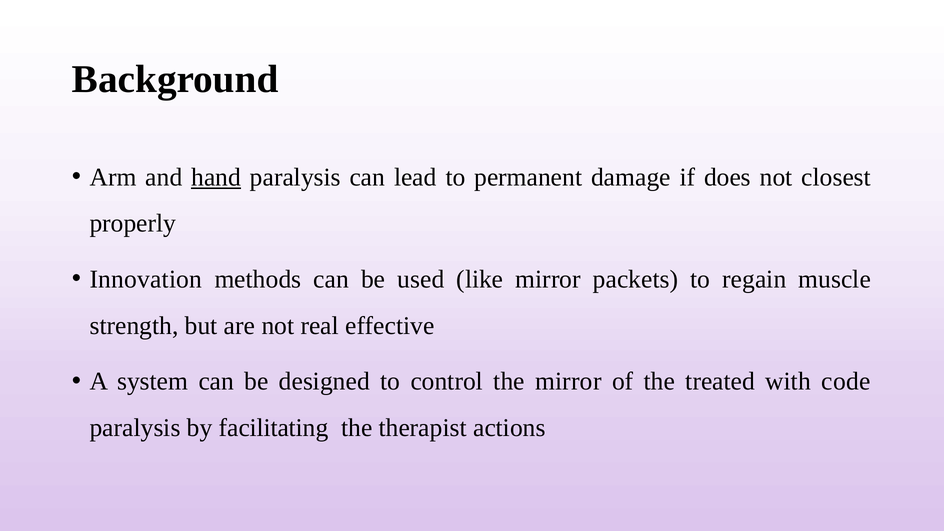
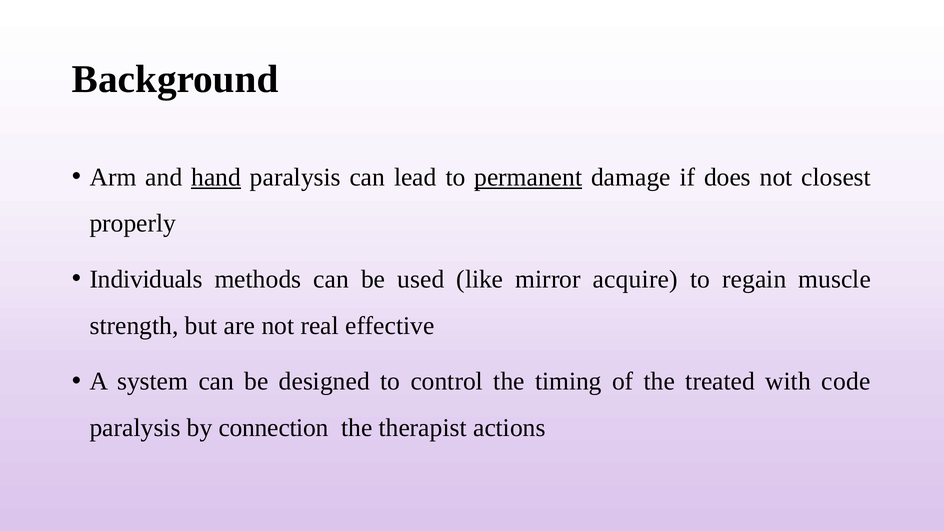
permanent underline: none -> present
Innovation: Innovation -> Individuals
packets: packets -> acquire
the mirror: mirror -> timing
facilitating: facilitating -> connection
